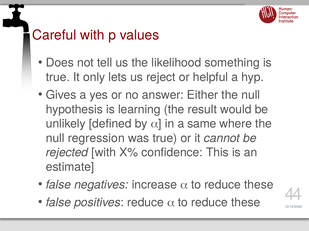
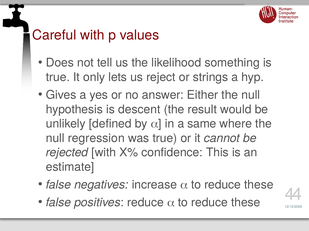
helpful: helpful -> strings
learning: learning -> descent
